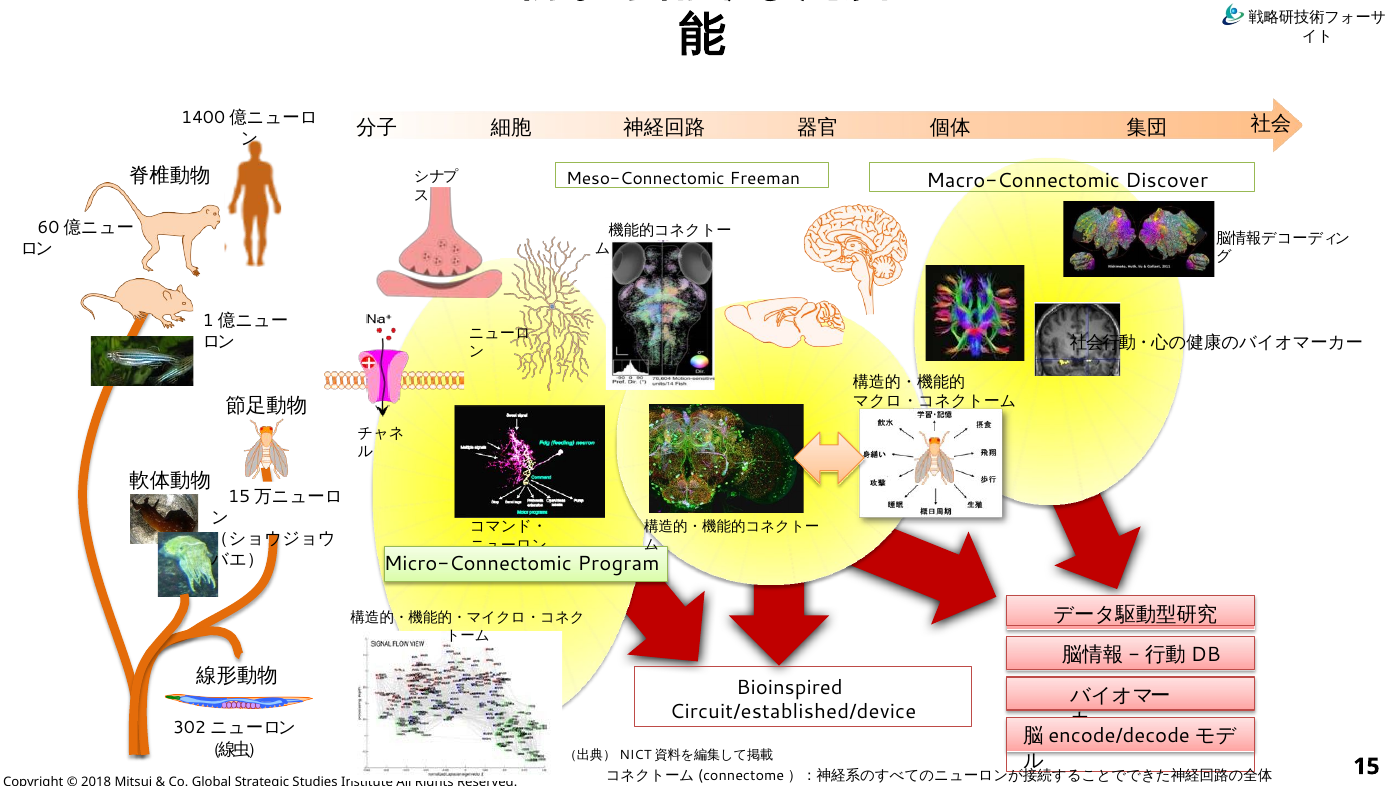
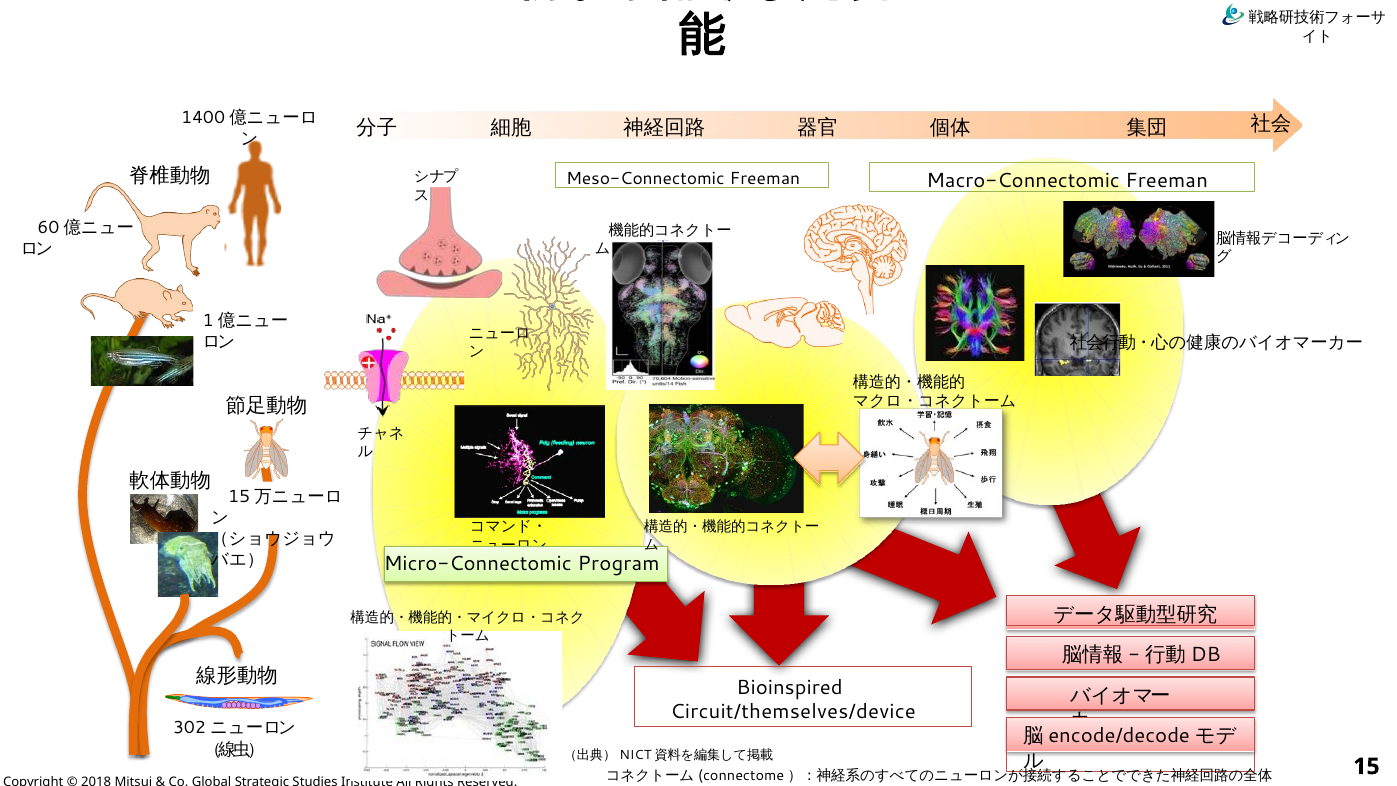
Macro-Connectomic Discover: Discover -> Freeman
Circuit/established/device: Circuit/established/device -> Circuit/themselves/device
